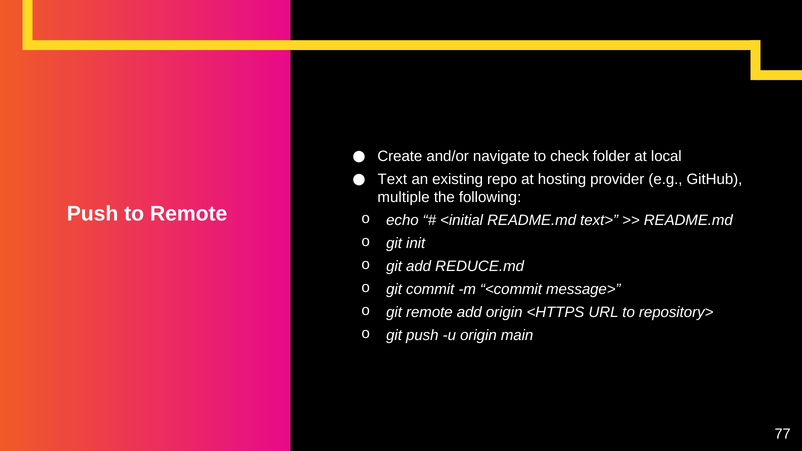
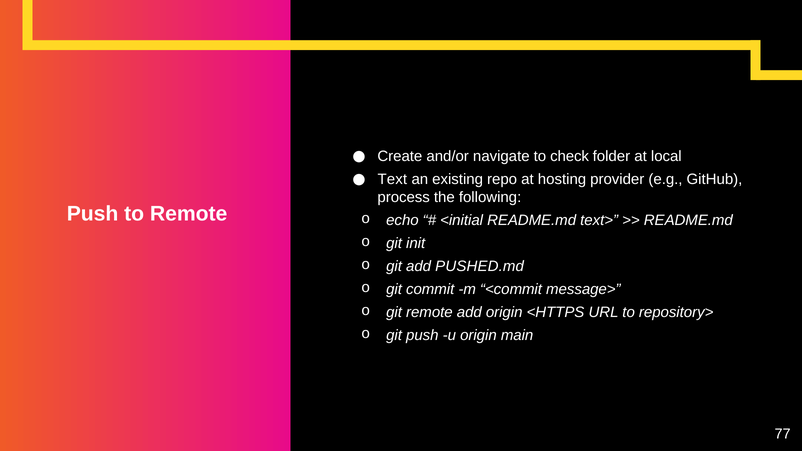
multiple: multiple -> process
REDUCE.md: REDUCE.md -> PUSHED.md
